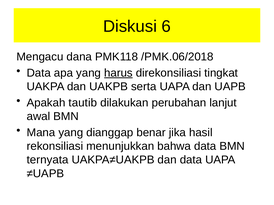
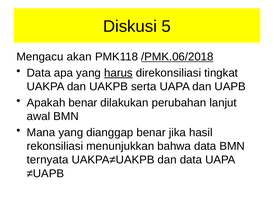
6: 6 -> 5
dana: dana -> akan
/PMK.06/2018 underline: none -> present
Apakah tautib: tautib -> benar
